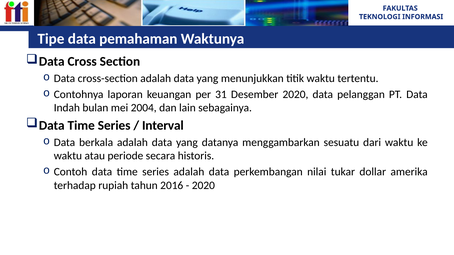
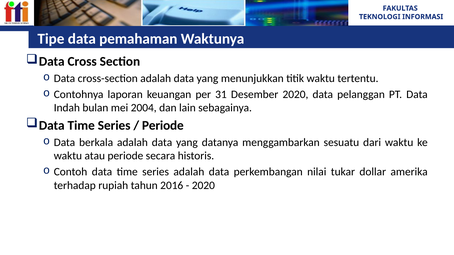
Interval at (163, 126): Interval -> Periode
